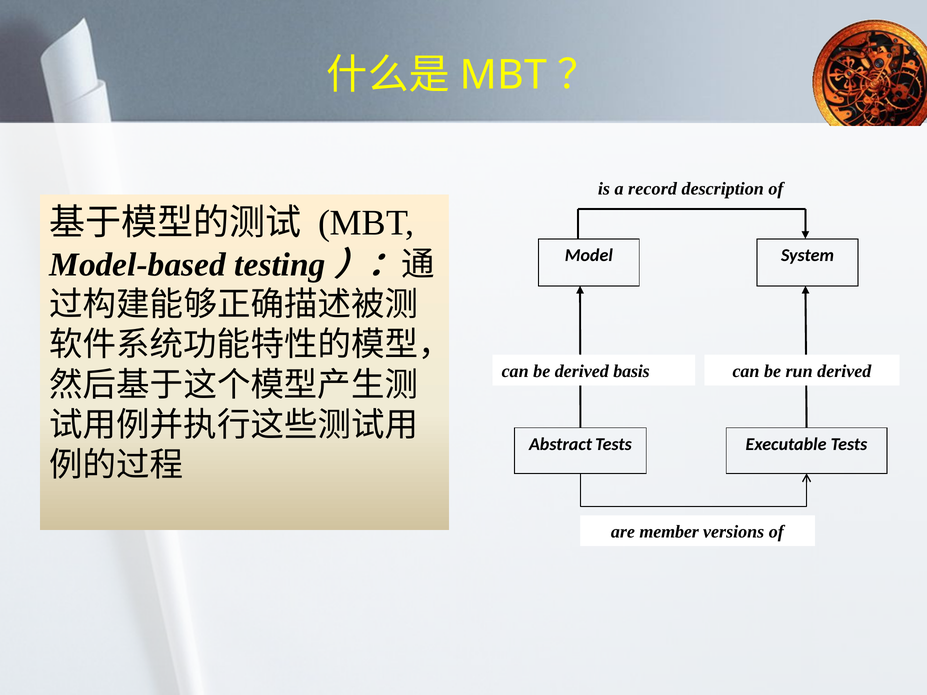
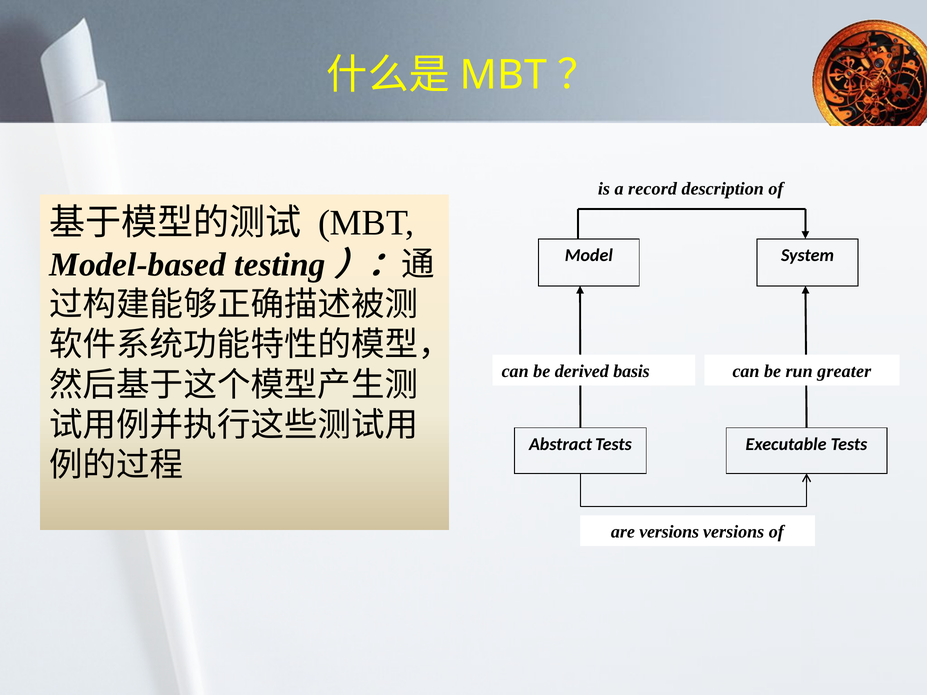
run derived: derived -> greater
are member: member -> versions
